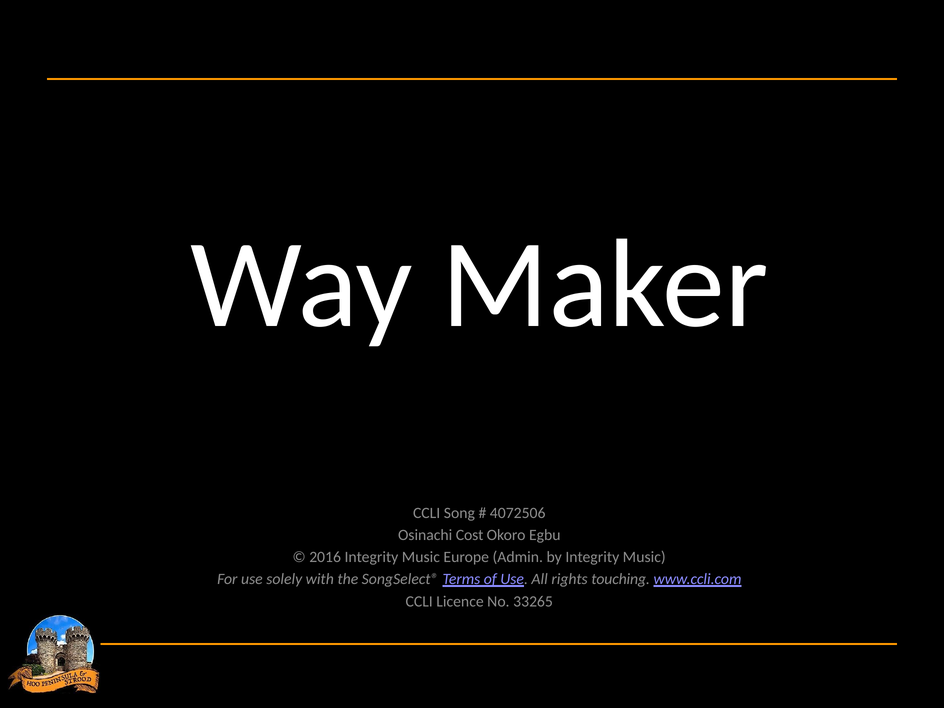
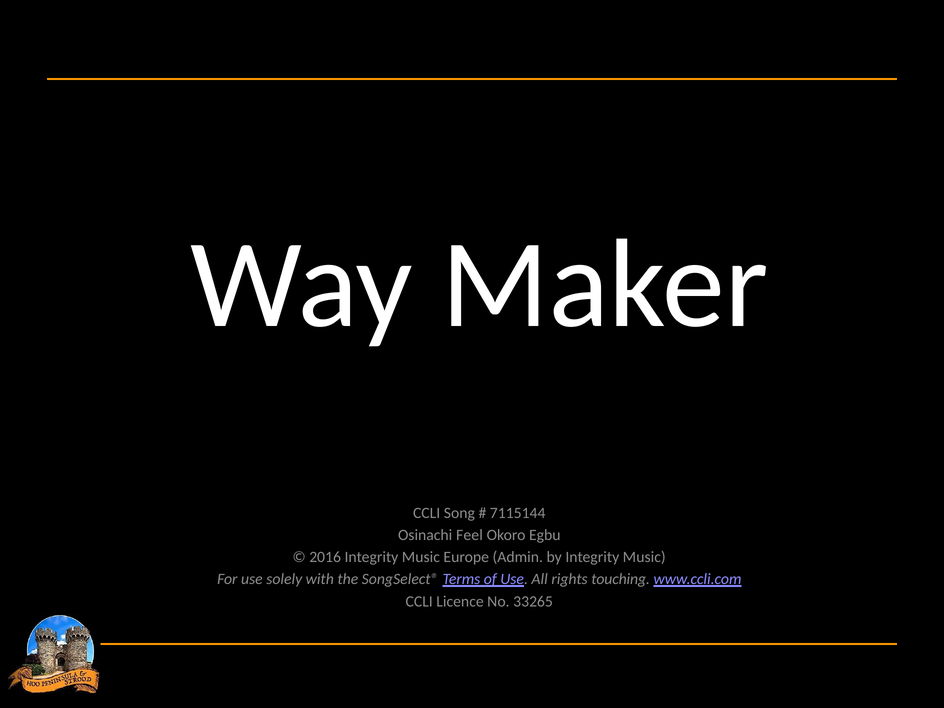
4072506: 4072506 -> 7115144
Cost: Cost -> Feel
